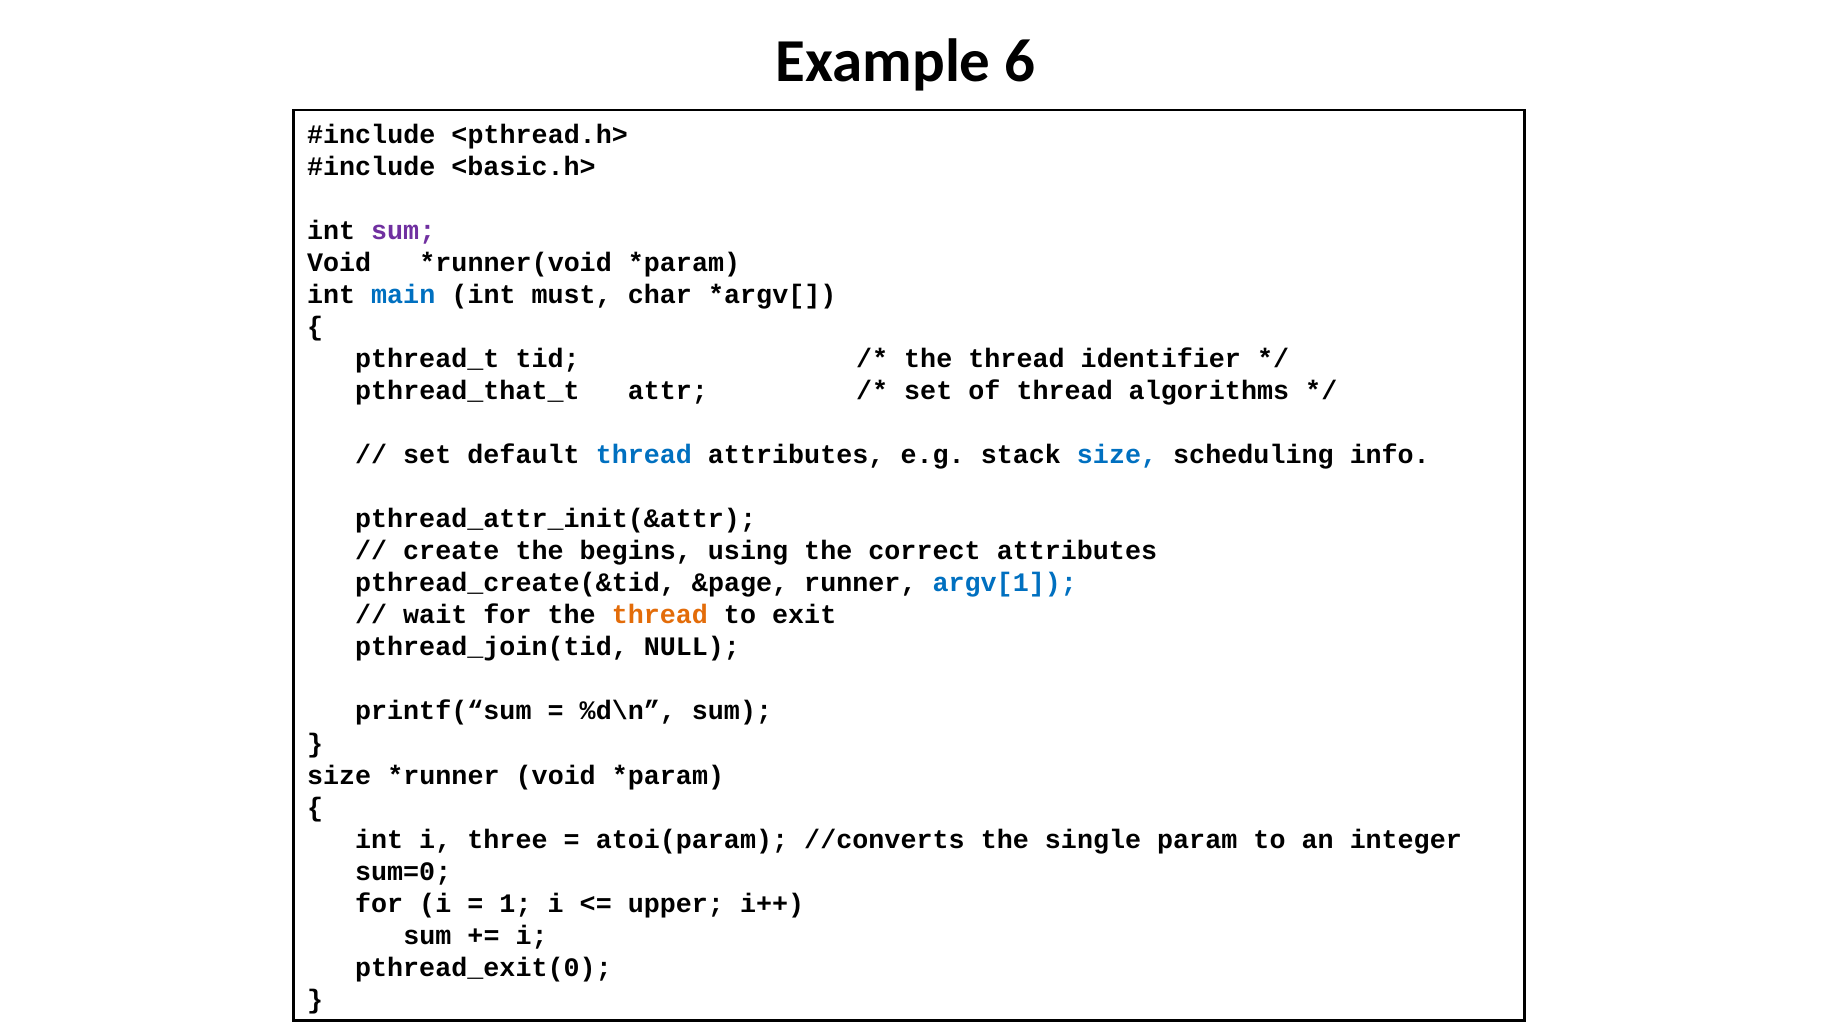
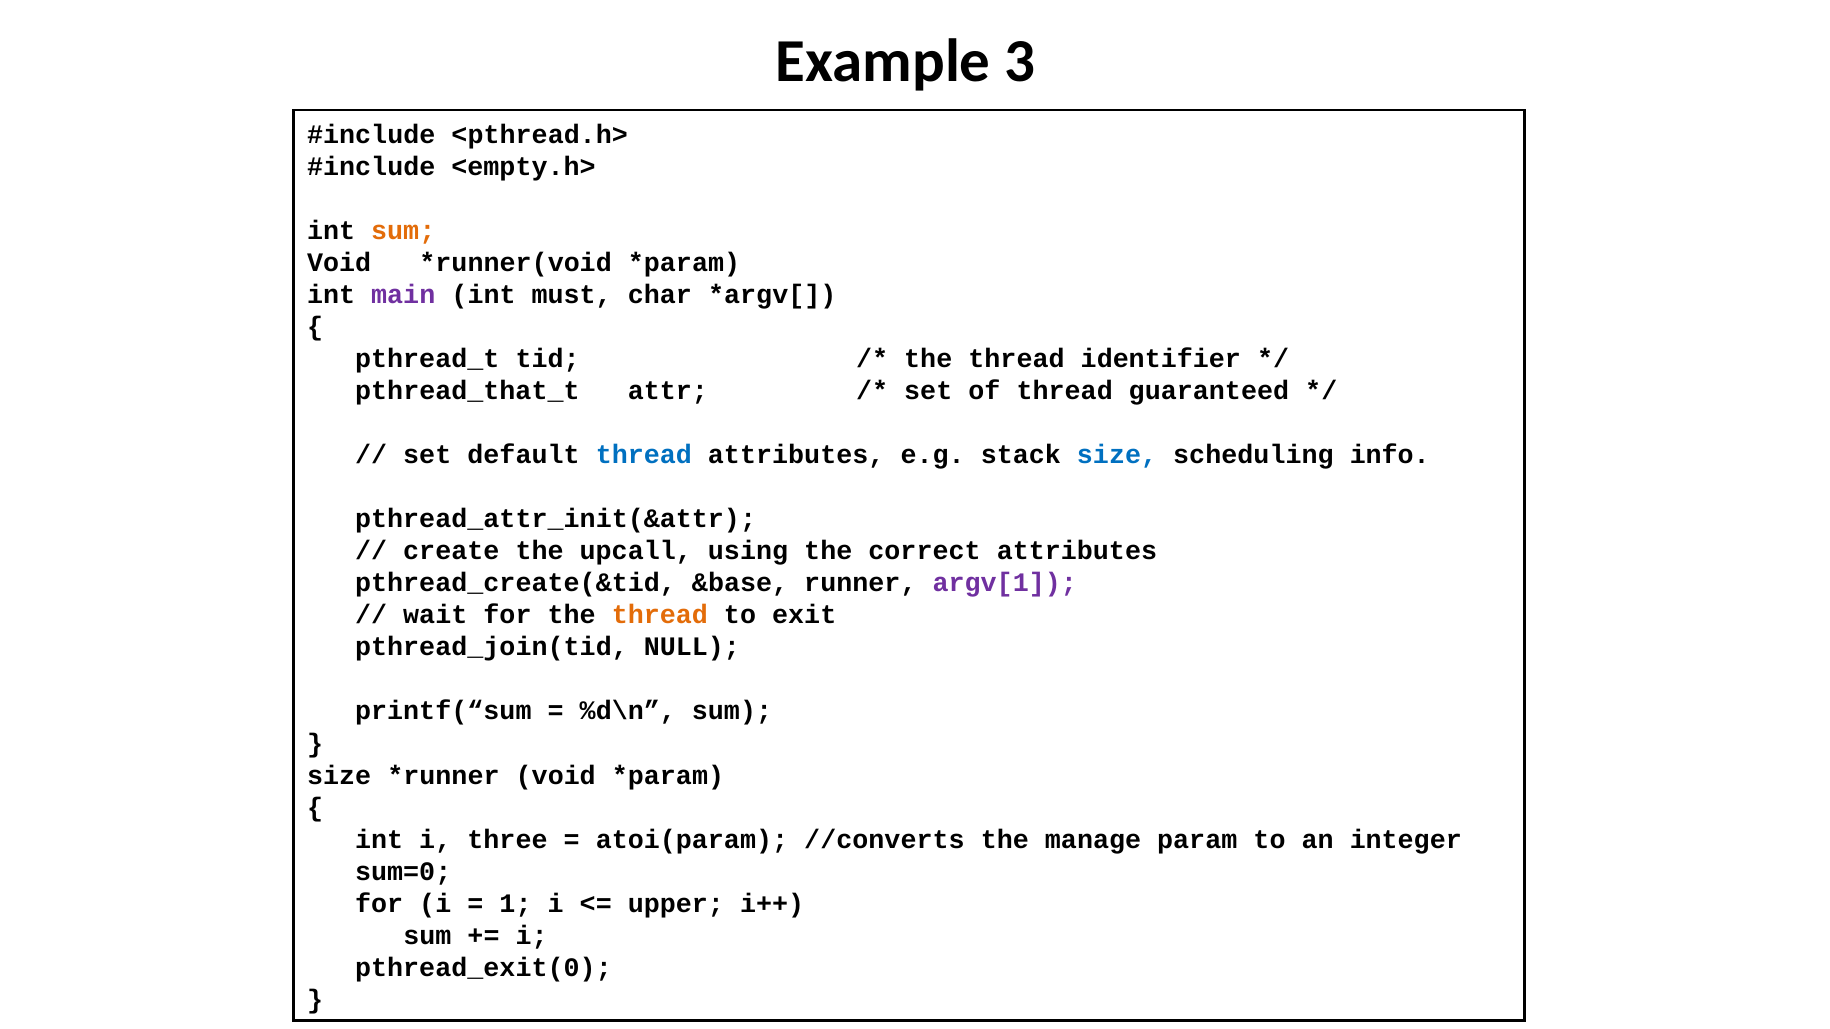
6: 6 -> 3
<basic.h>: <basic.h> -> <empty.h>
sum at (403, 231) colour: purple -> orange
main colour: blue -> purple
algorithms: algorithms -> guaranteed
begins: begins -> upcall
&page: &page -> &base
argv[1 colour: blue -> purple
single: single -> manage
